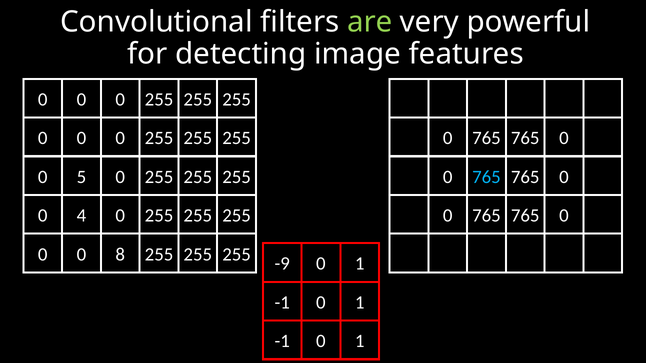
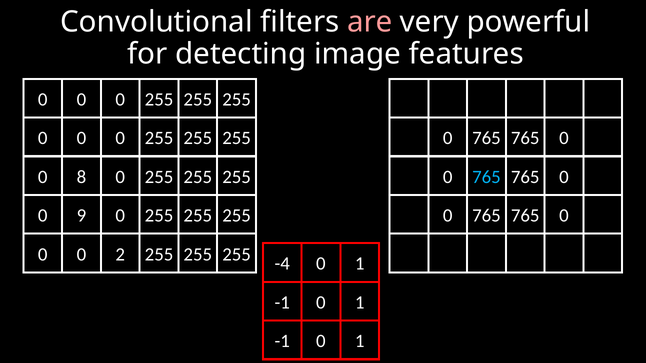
are colour: light green -> pink
5: 5 -> 8
4: 4 -> 9
8: 8 -> 2
-9: -9 -> -4
